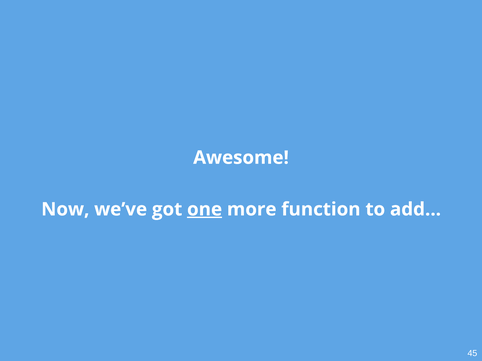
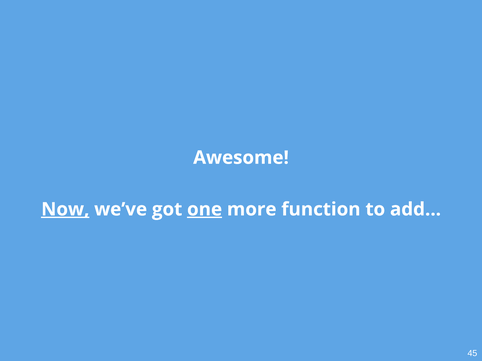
Now underline: none -> present
